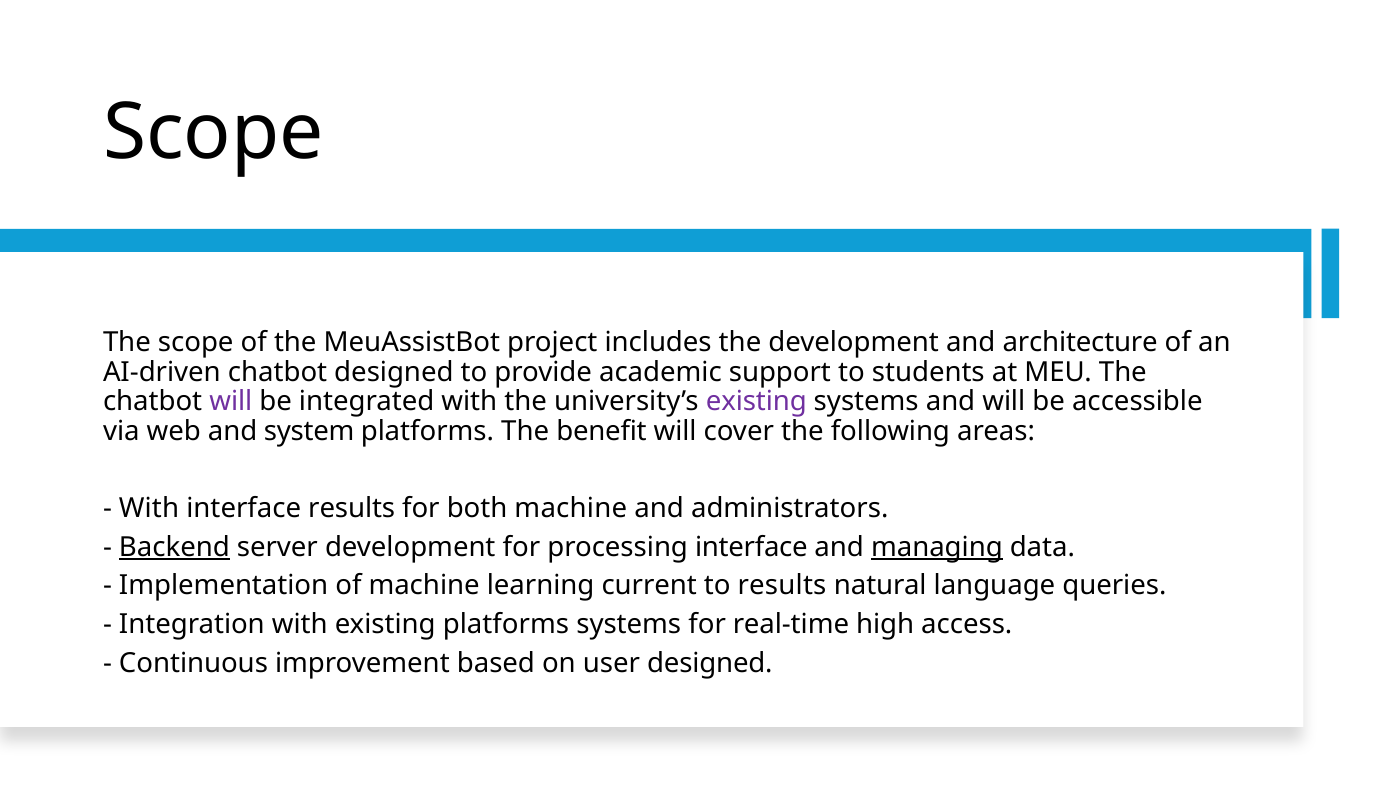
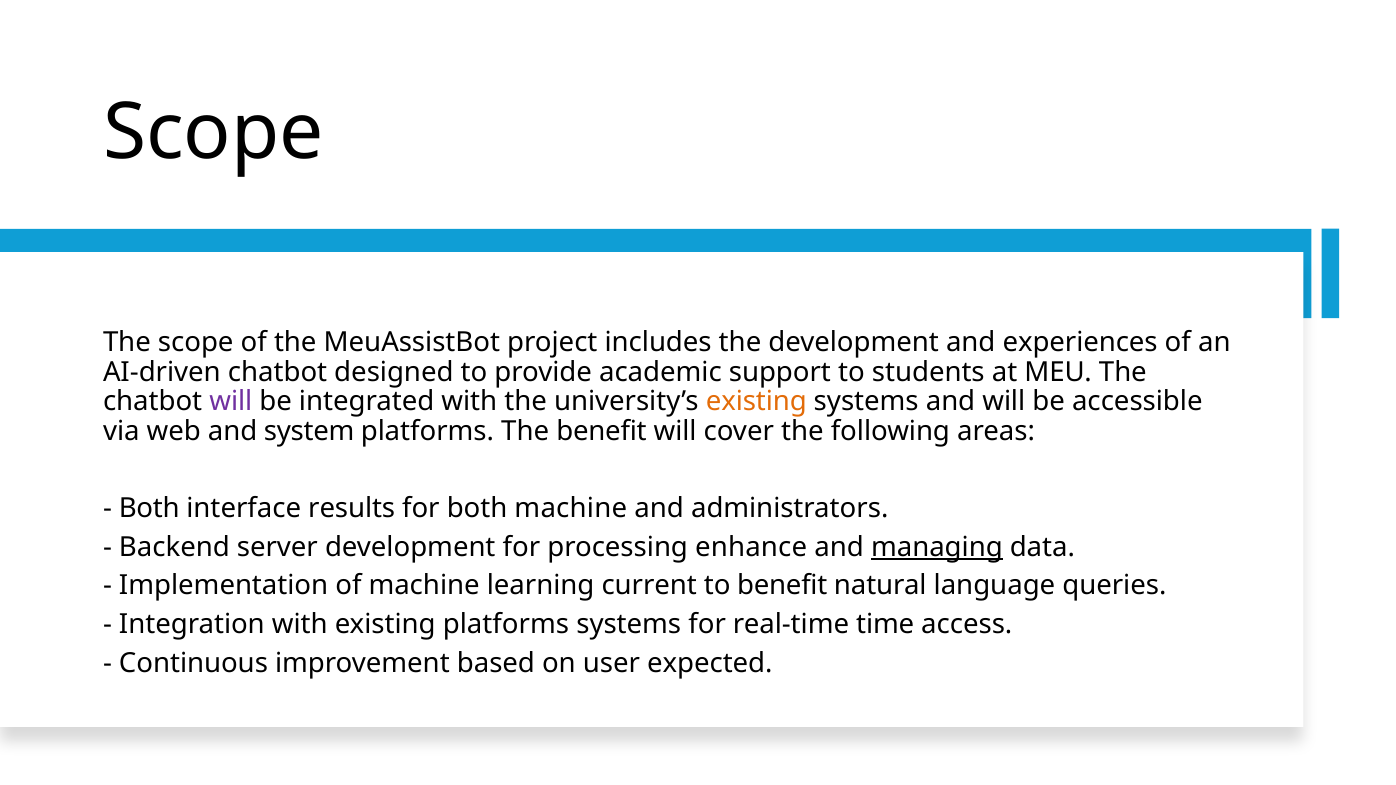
architecture: architecture -> experiences
existing at (756, 402) colour: purple -> orange
With at (149, 509): With -> Both
Backend underline: present -> none
processing interface: interface -> enhance
to results: results -> benefit
high: high -> time
user designed: designed -> expected
